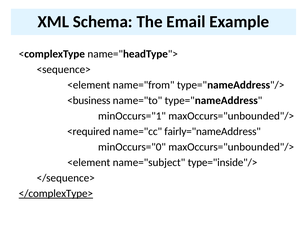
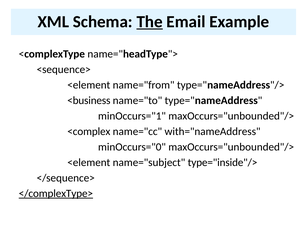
The underline: none -> present
<required: <required -> <complex
fairly="nameAddress: fairly="nameAddress -> with="nameAddress
